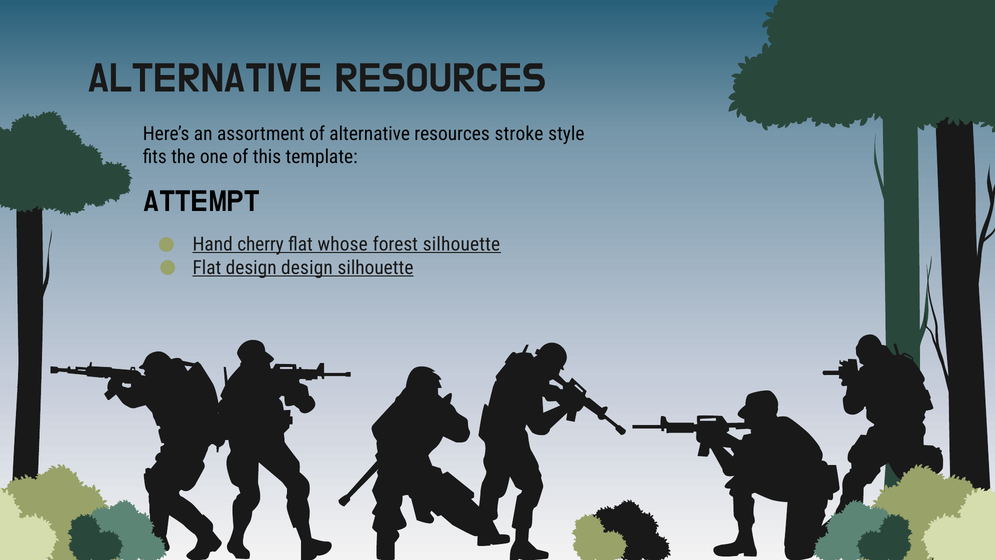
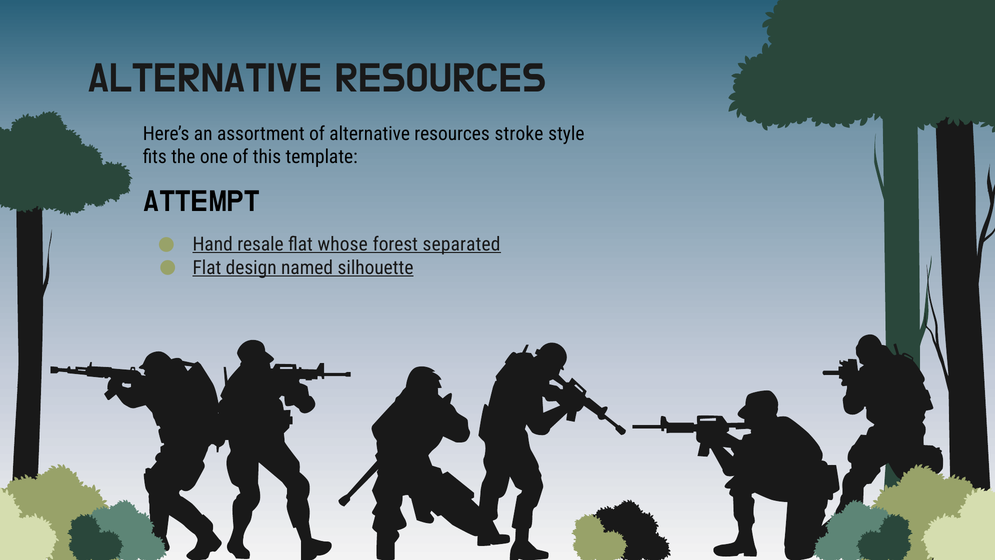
cherry: cherry -> resale
forest silhouette: silhouette -> separated
design design: design -> named
